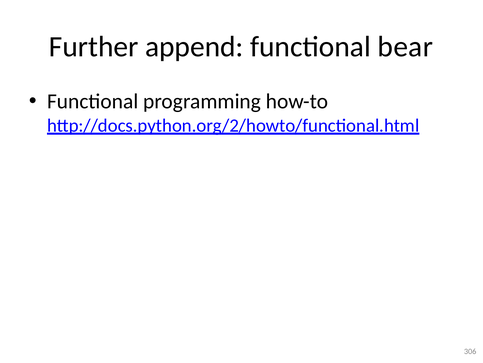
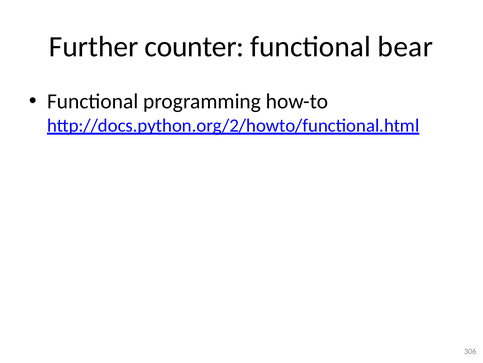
append: append -> counter
